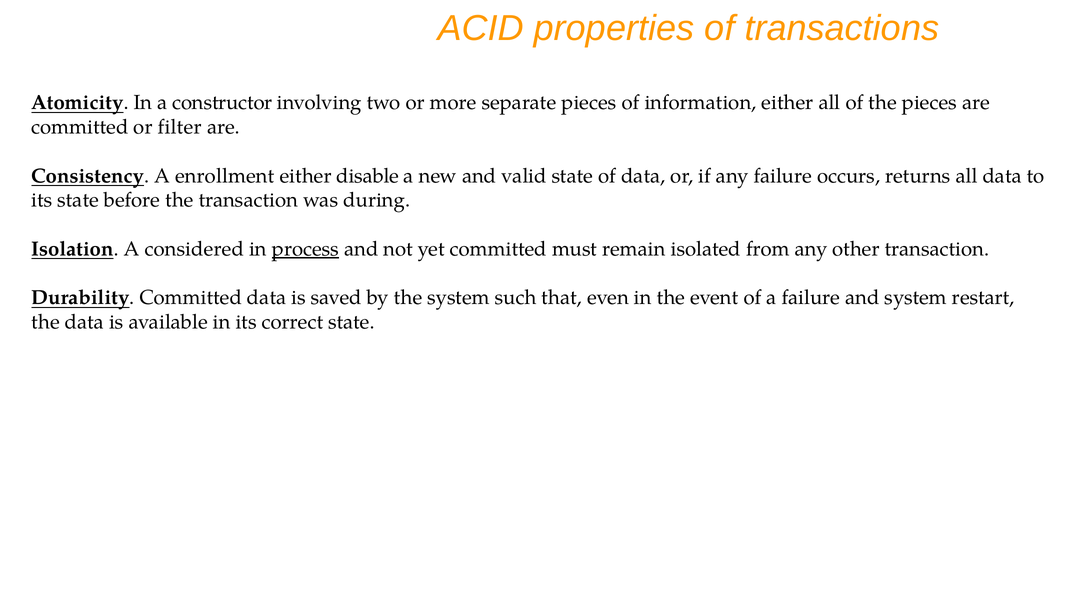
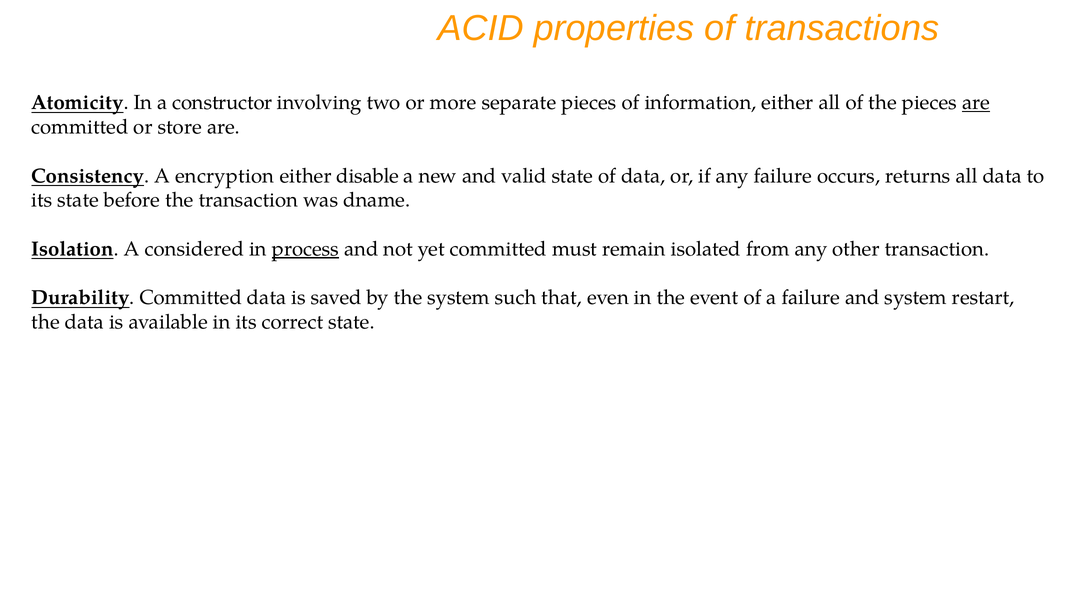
are at (976, 103) underline: none -> present
filter: filter -> store
enrollment: enrollment -> encryption
during: during -> dname
